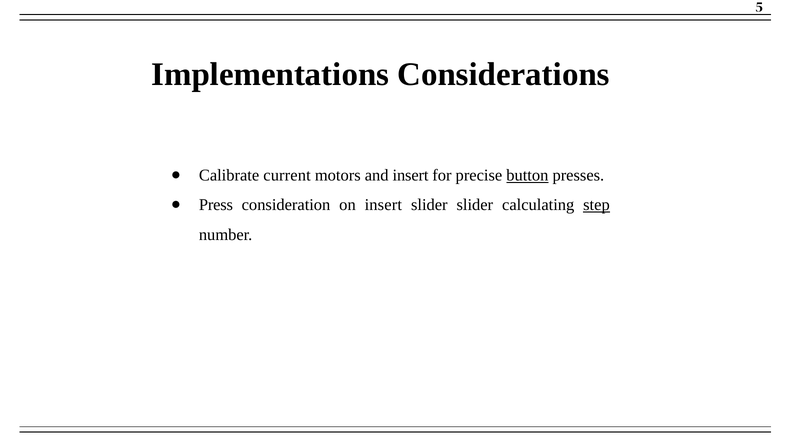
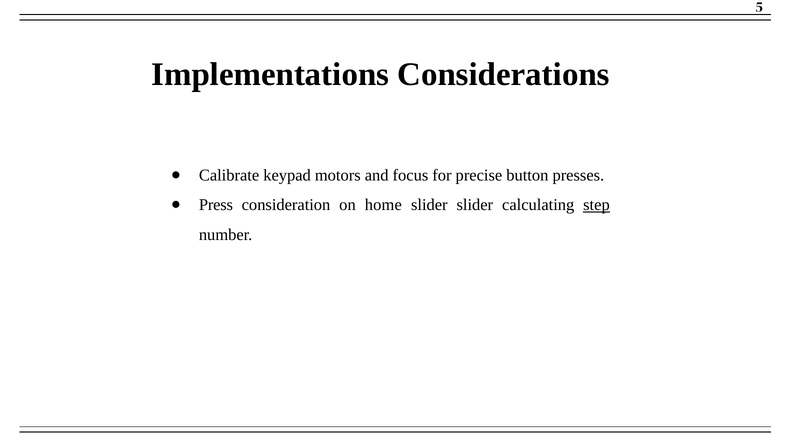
current: current -> keypad
and insert: insert -> focus
button underline: present -> none
on insert: insert -> home
